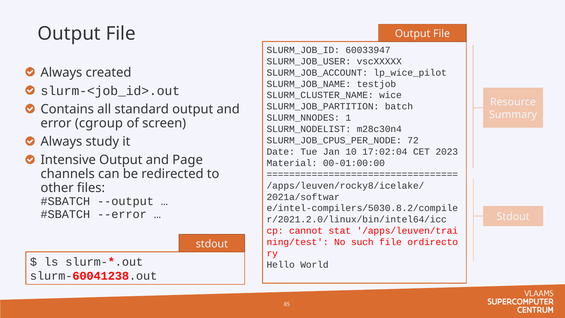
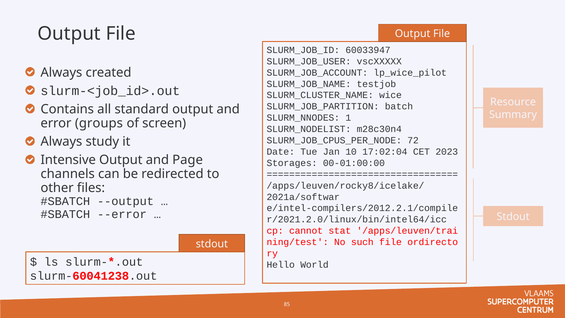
cgroup: cgroup -> groups
Material: Material -> Storages
e/intel-compilers/5030.8.2/compile: e/intel-compilers/5030.8.2/compile -> e/intel-compilers/2012.2.1/compile
